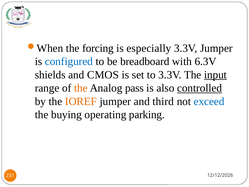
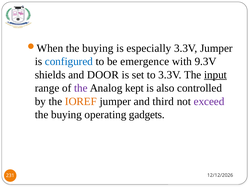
forcing at (98, 48): forcing -> buying
breadboard: breadboard -> emergence
6.3V: 6.3V -> 9.3V
CMOS: CMOS -> DOOR
the at (81, 88) colour: orange -> purple
pass: pass -> kept
controlled underline: present -> none
exceed colour: blue -> purple
parking: parking -> gadgets
